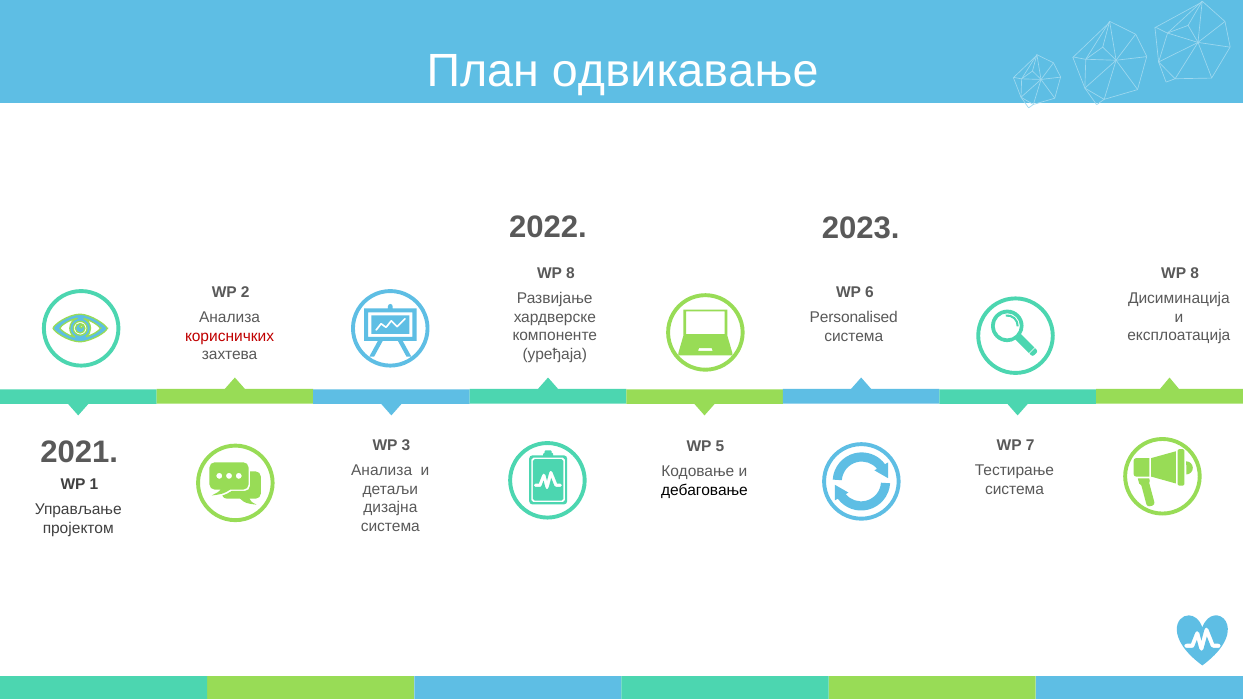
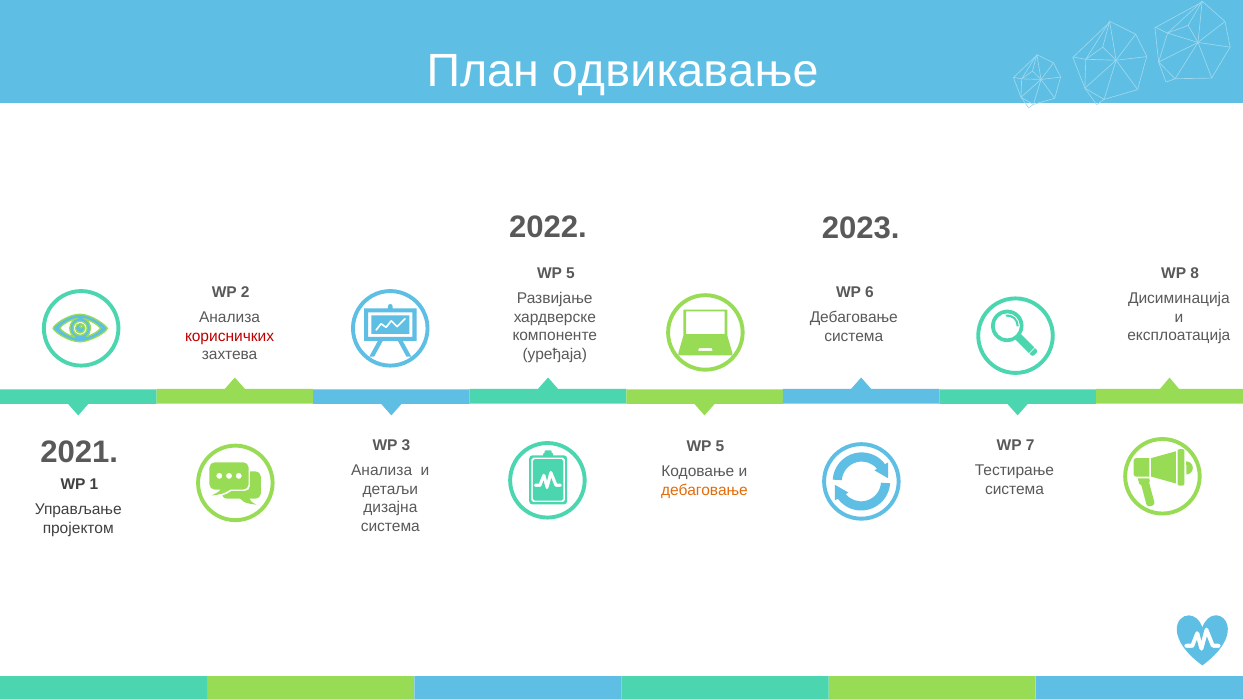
8 at (570, 273): 8 -> 5
Personalised at (854, 317): Personalised -> Дебаговање
дебаговање at (704, 491) colour: black -> orange
